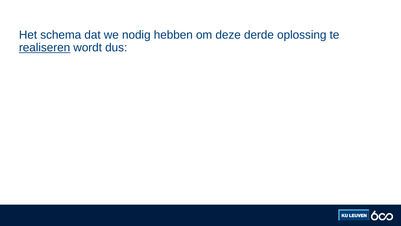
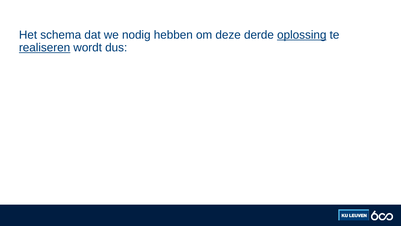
oplossing underline: none -> present
